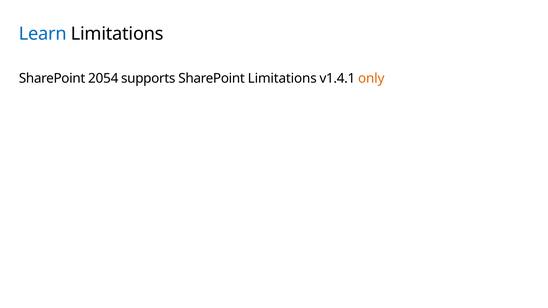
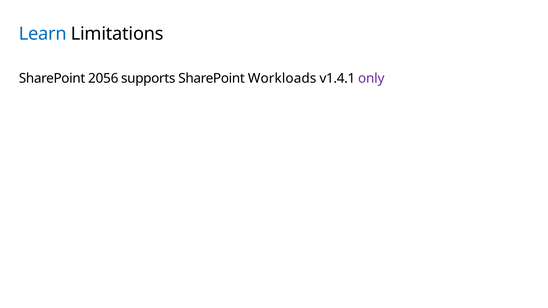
2054: 2054 -> 2056
SharePoint Limitations: Limitations -> Workloads
only colour: orange -> purple
